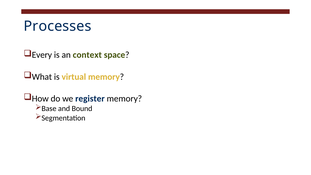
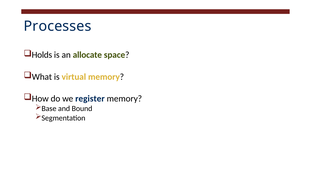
Every: Every -> Holds
context: context -> allocate
